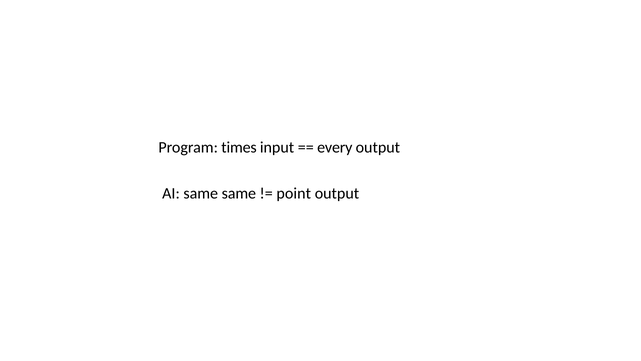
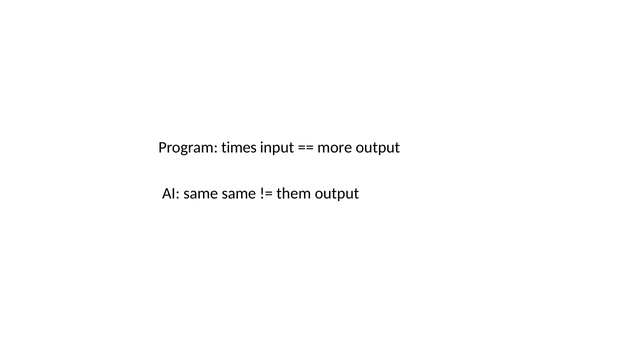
every: every -> more
point: point -> them
